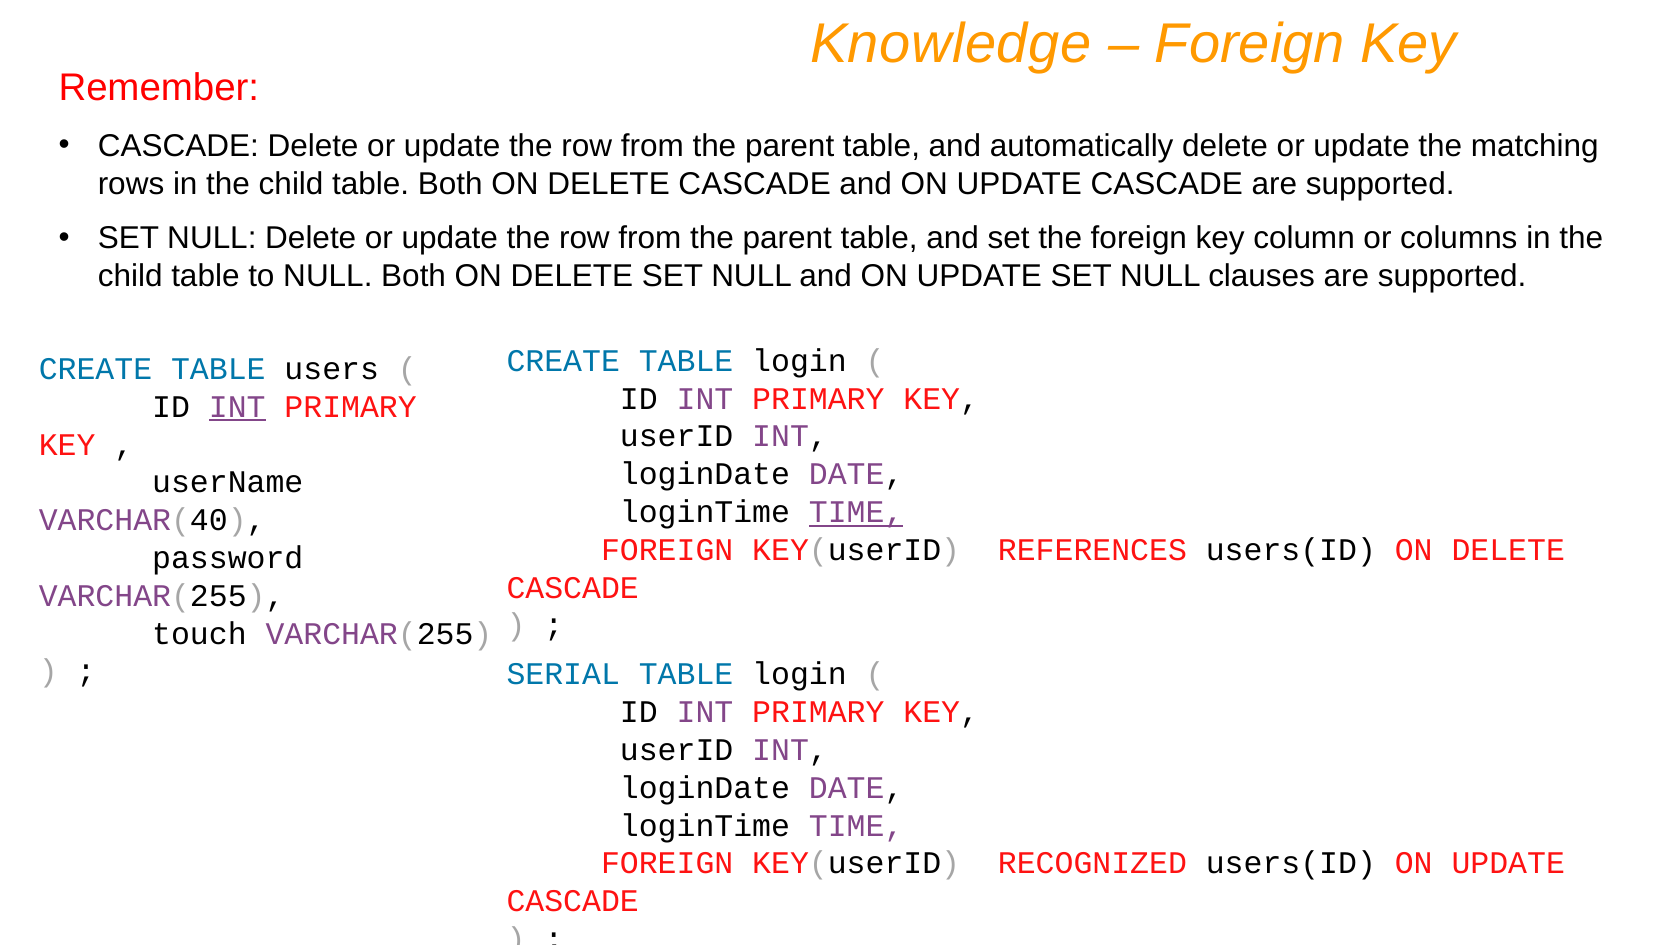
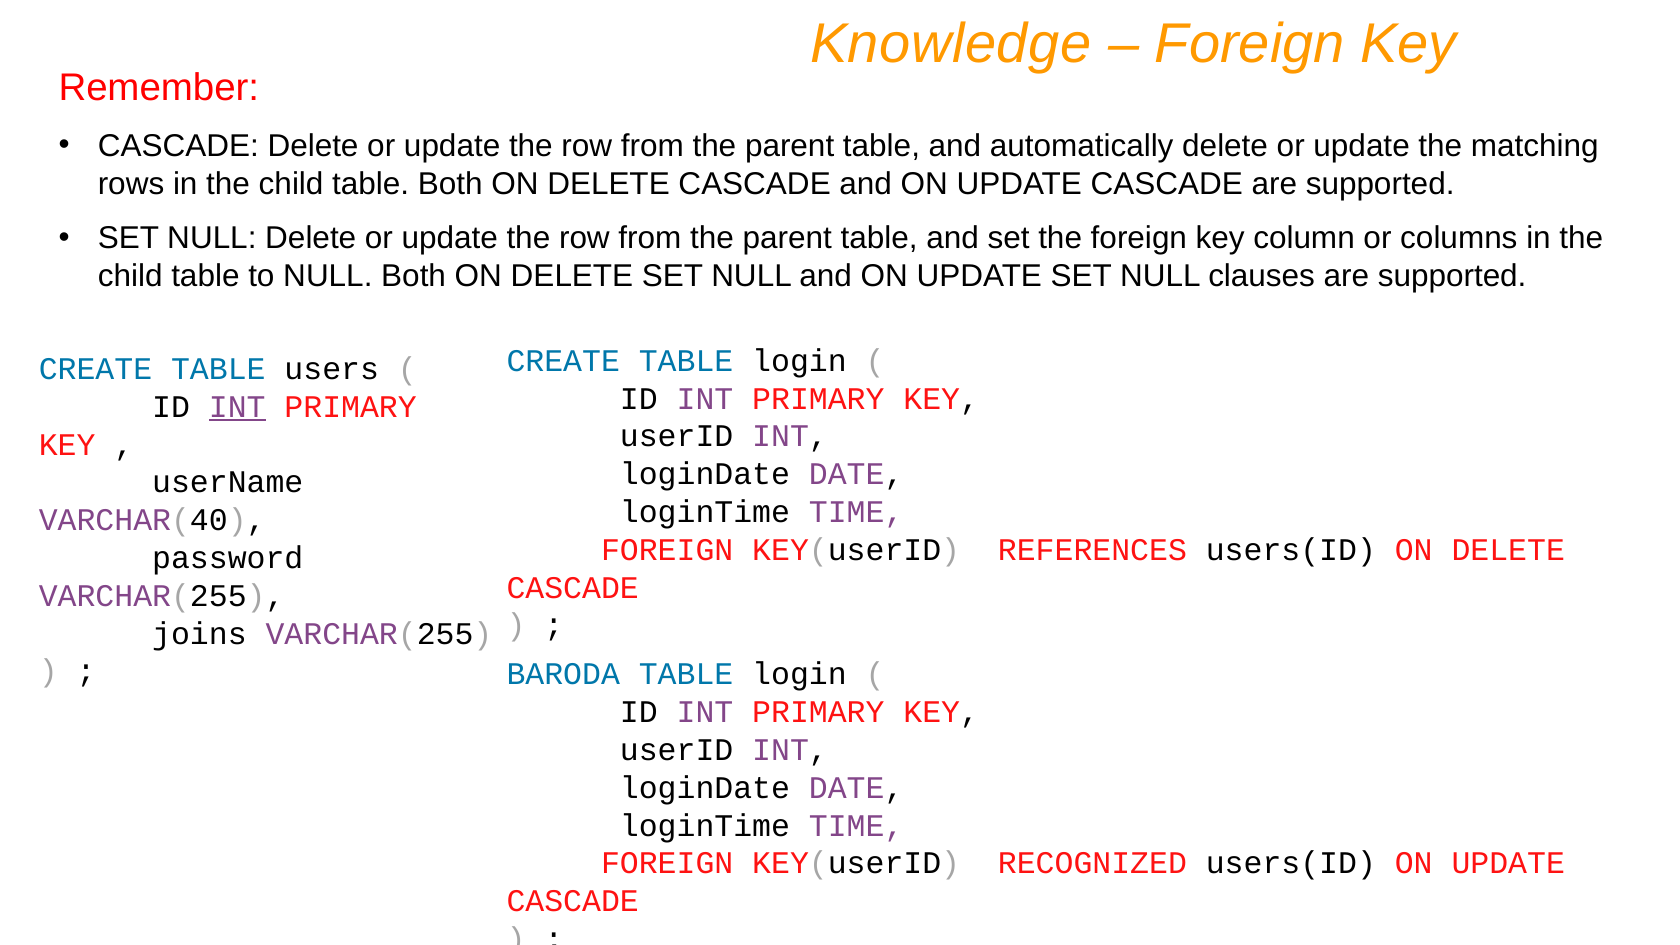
TIME at (856, 512) underline: present -> none
touch: touch -> joins
SERIAL: SERIAL -> BARODA
